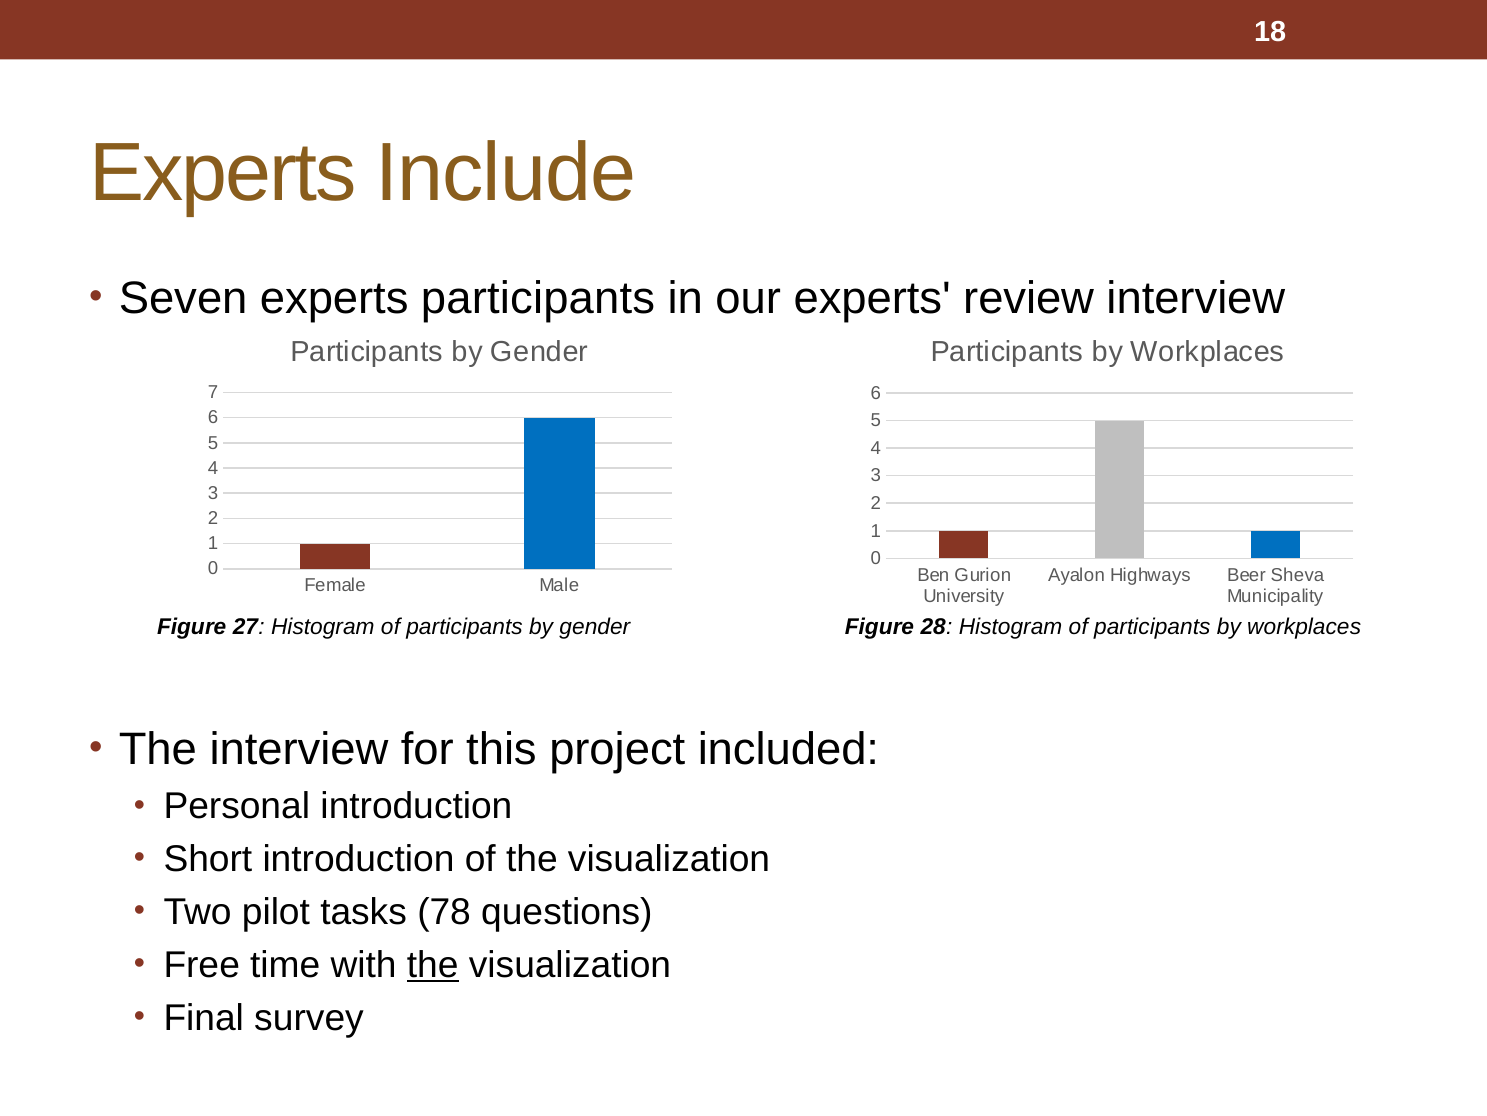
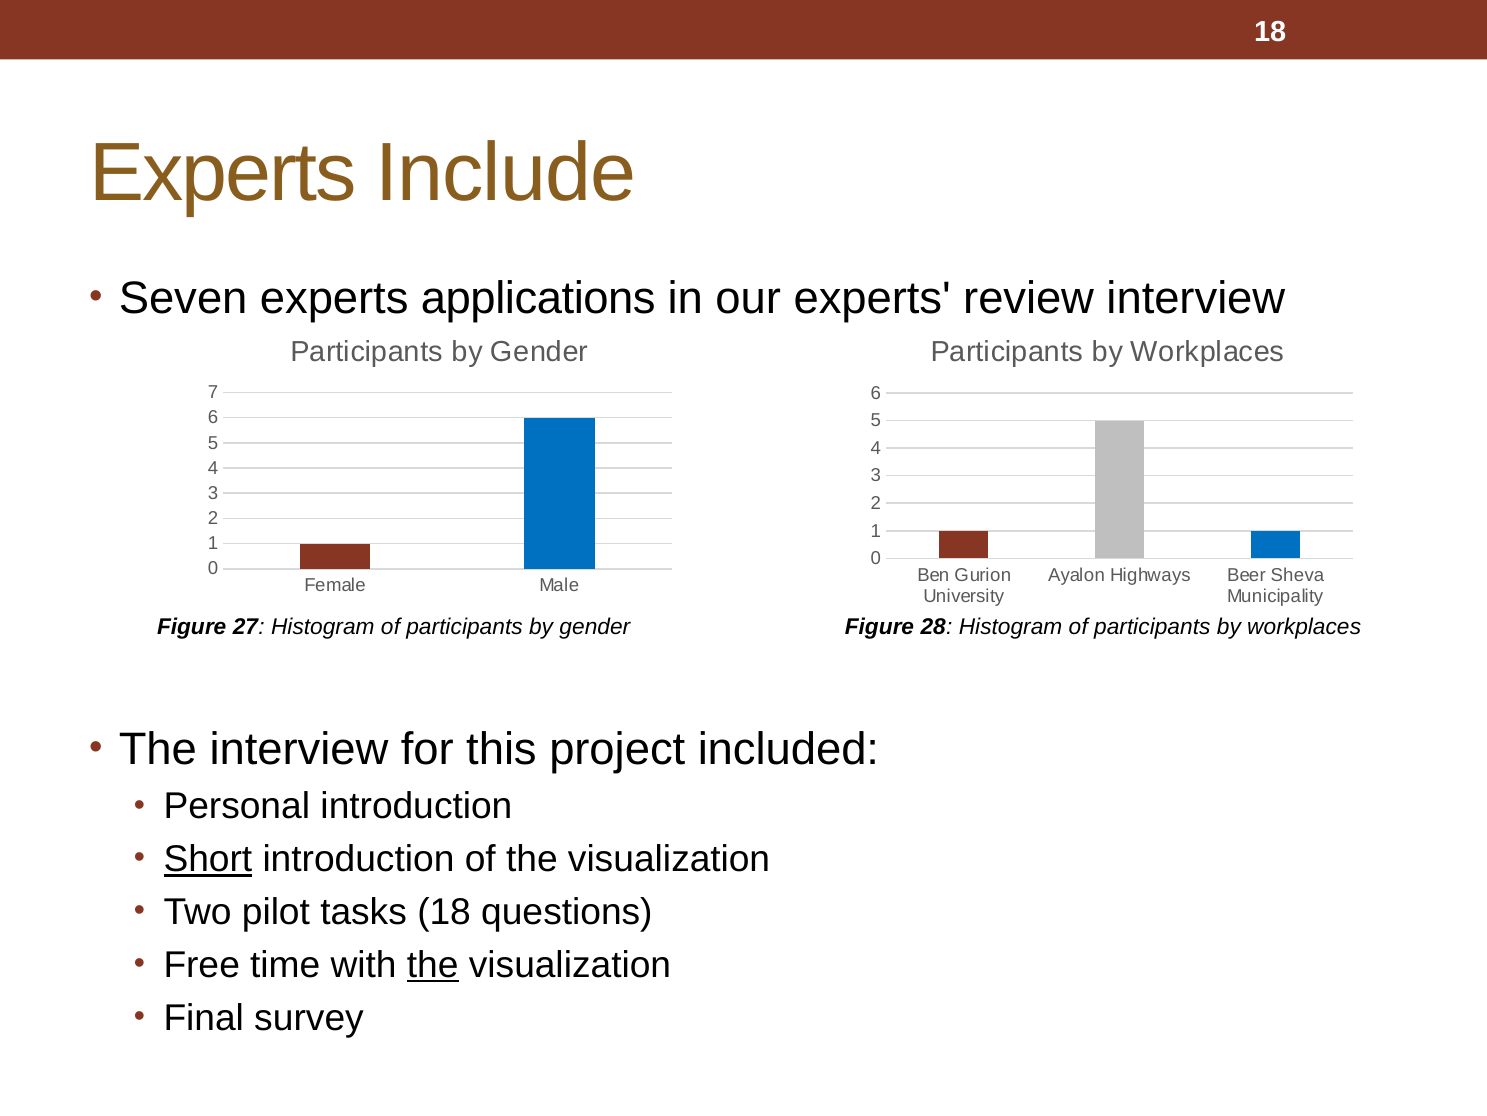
experts participants: participants -> applications
Short underline: none -> present
tasks 78: 78 -> 18
